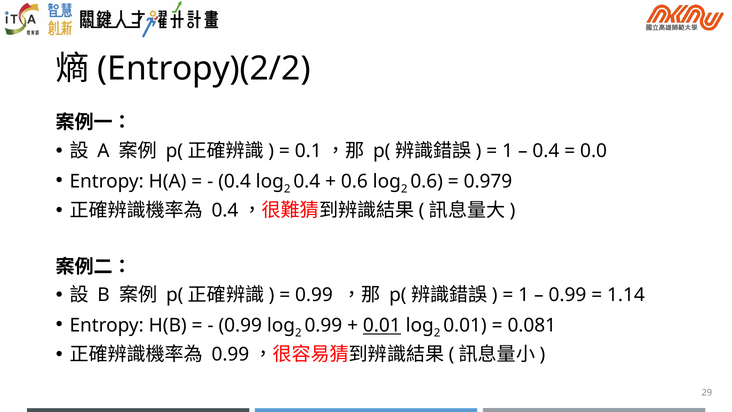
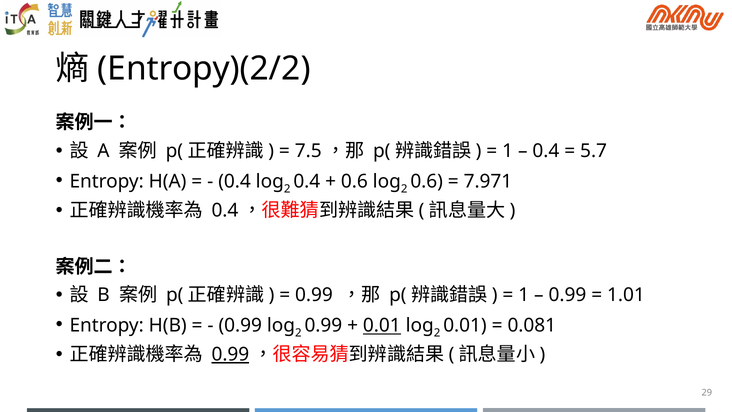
0.1: 0.1 -> 7.5
0.0: 0.0 -> 5.7
0.979: 0.979 -> 7.971
1.14: 1.14 -> 1.01
0.99 at (230, 354) underline: none -> present
